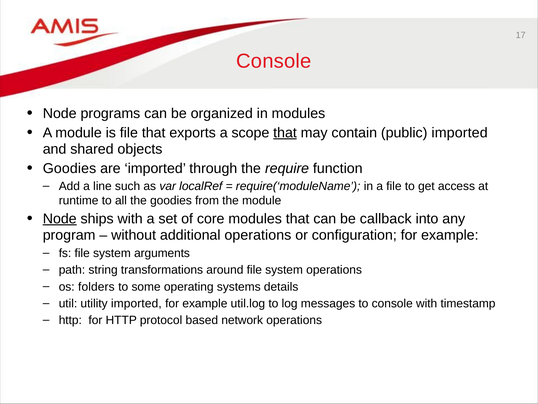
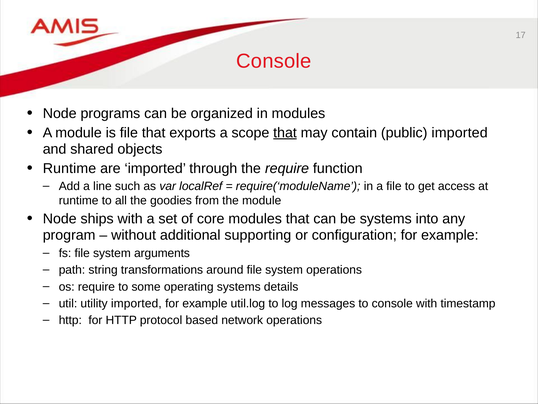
Goodies at (69, 168): Goodies -> Runtime
Node at (60, 219) underline: present -> none
be callback: callback -> systems
additional operations: operations -> supporting
os folders: folders -> require
